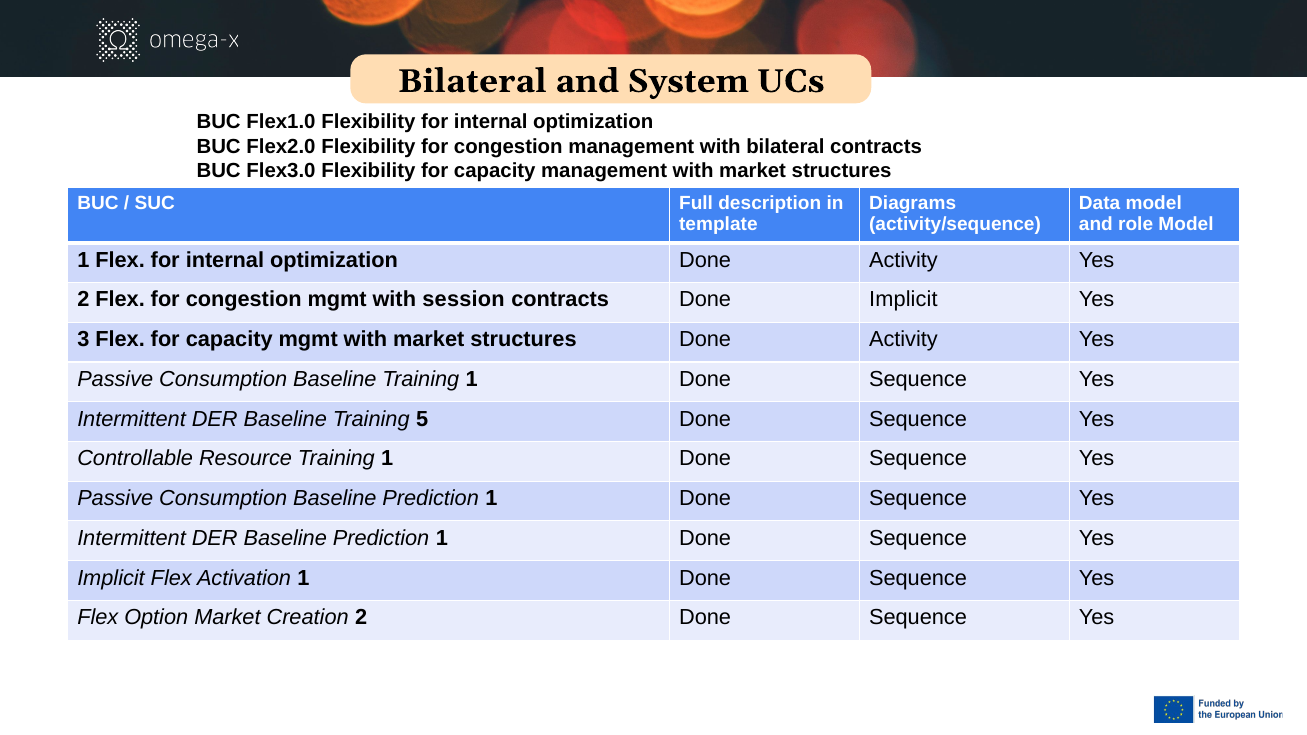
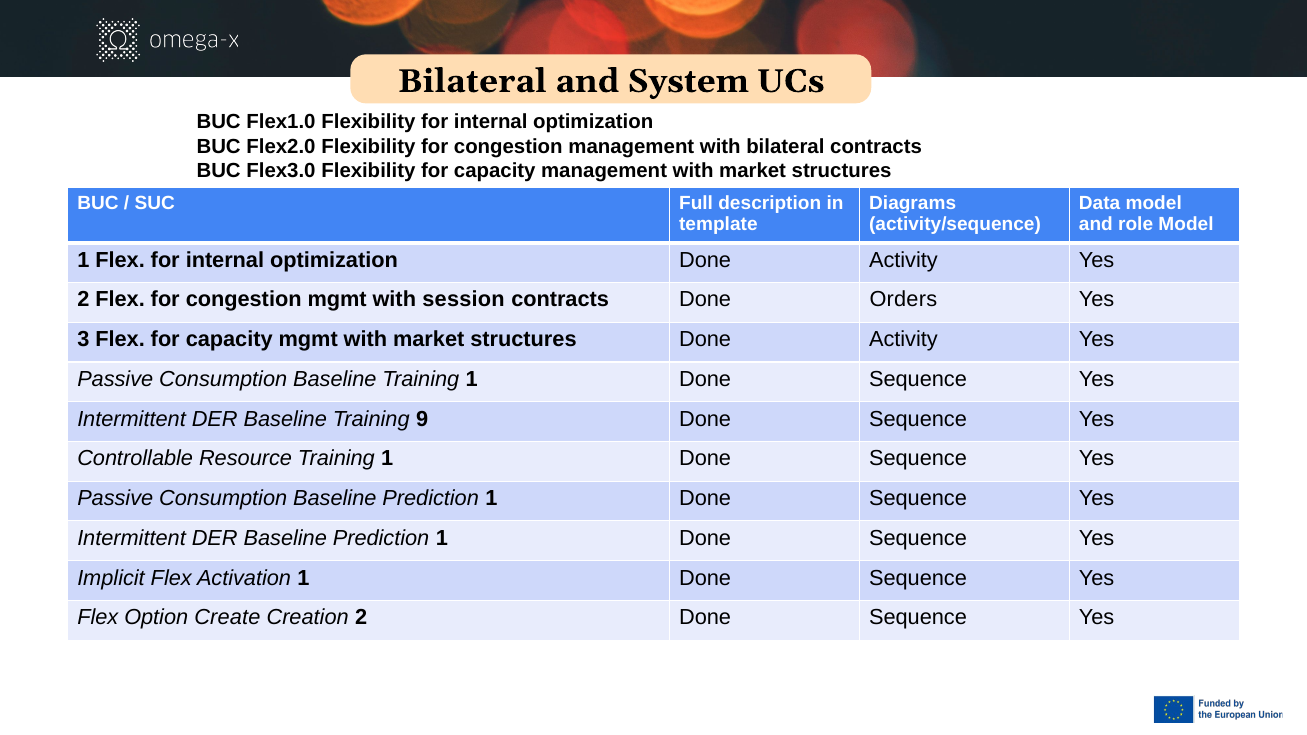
Done Implicit: Implicit -> Orders
5: 5 -> 9
Option Market: Market -> Create
